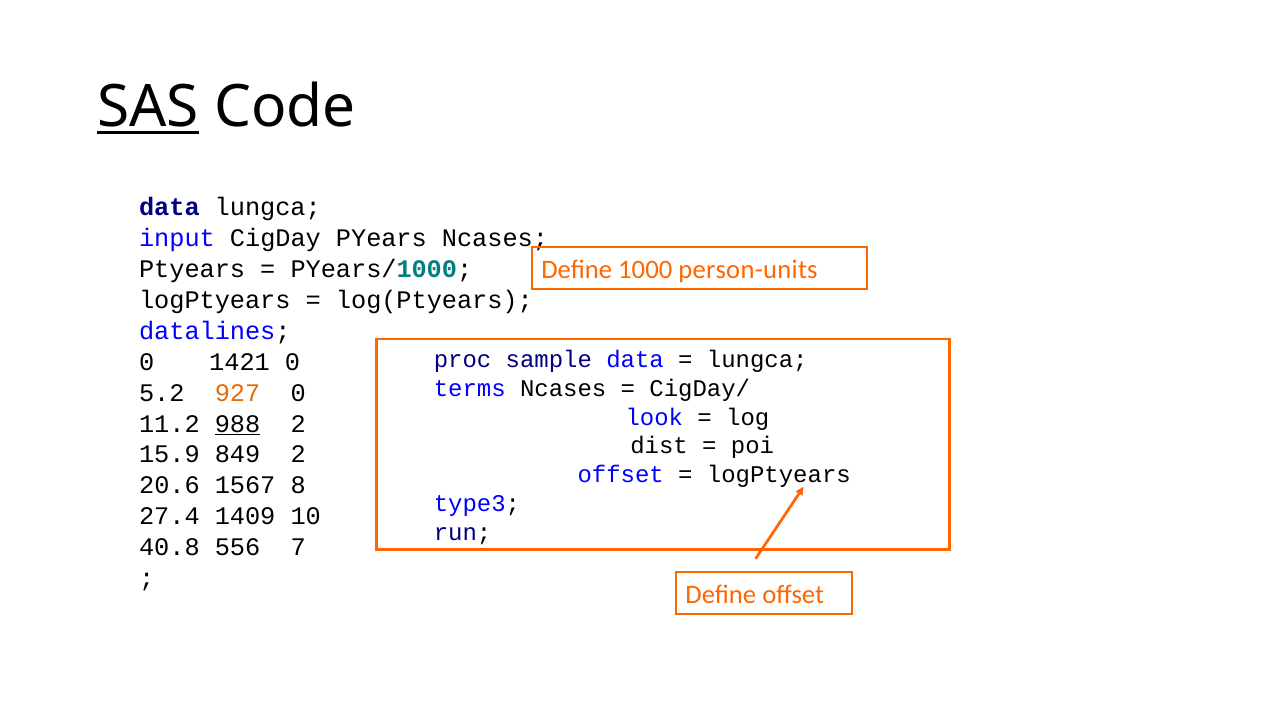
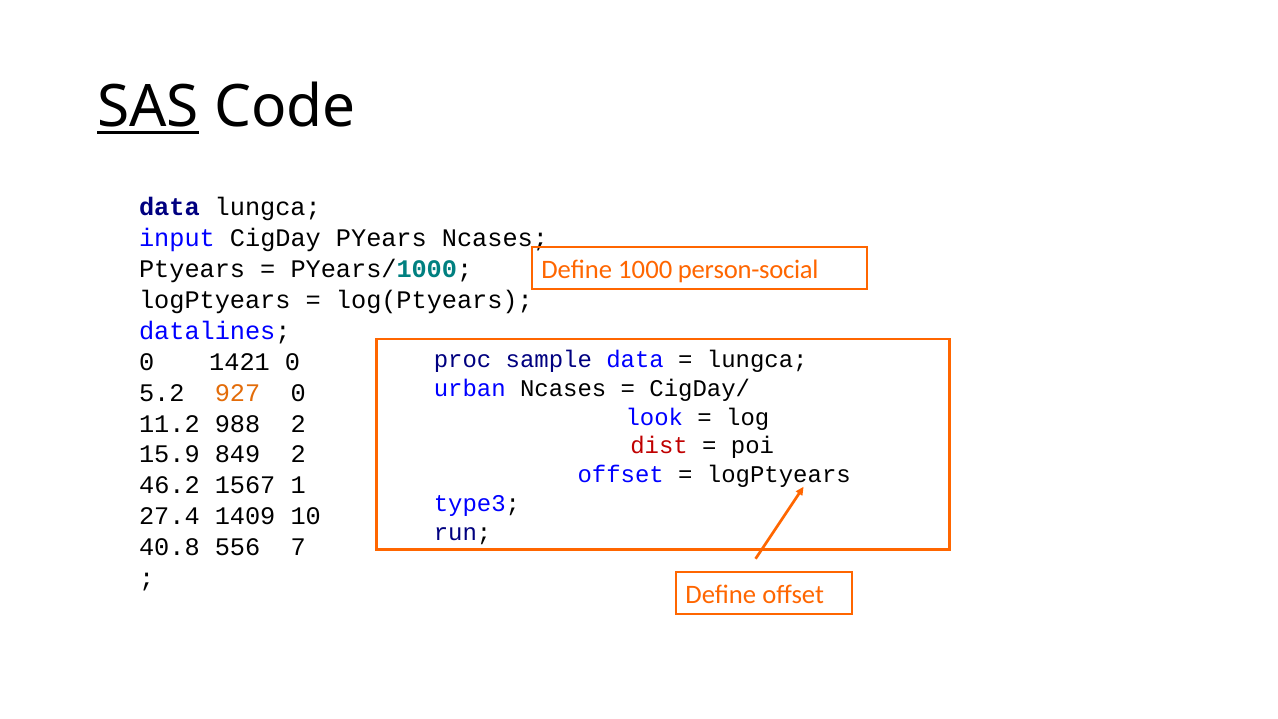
person-units: person-units -> person-social
terms: terms -> urban
988 underline: present -> none
dist colour: black -> red
20.6: 20.6 -> 46.2
8: 8 -> 1
